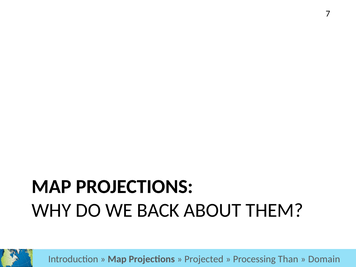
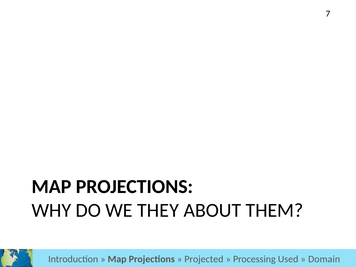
BACK: BACK -> THEY
Than: Than -> Used
